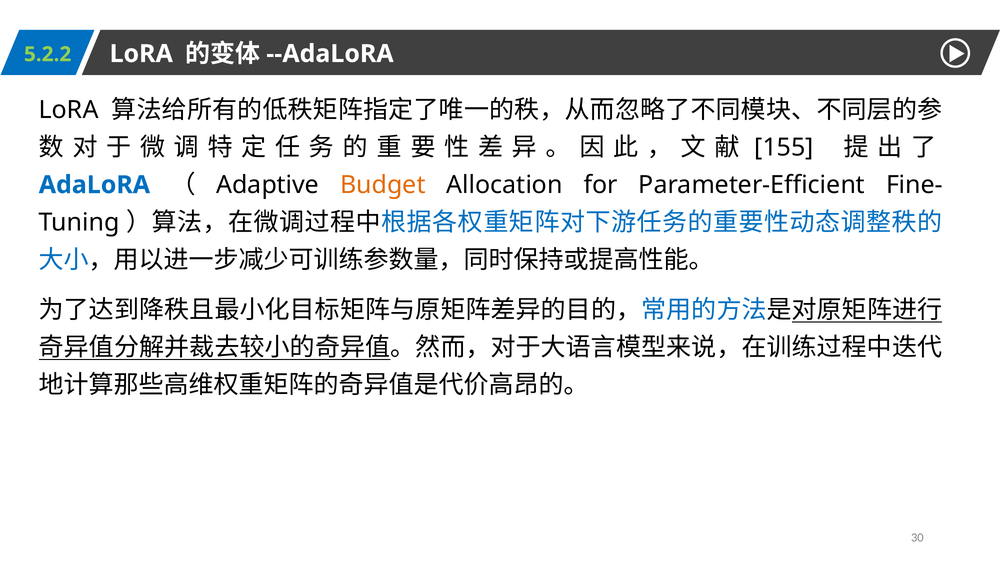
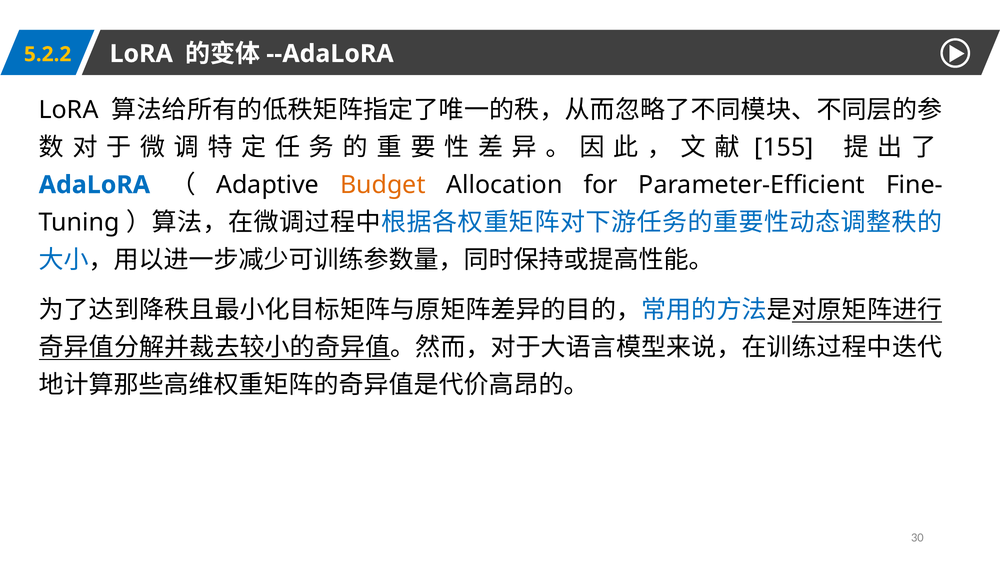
5.2.2 colour: light green -> yellow
